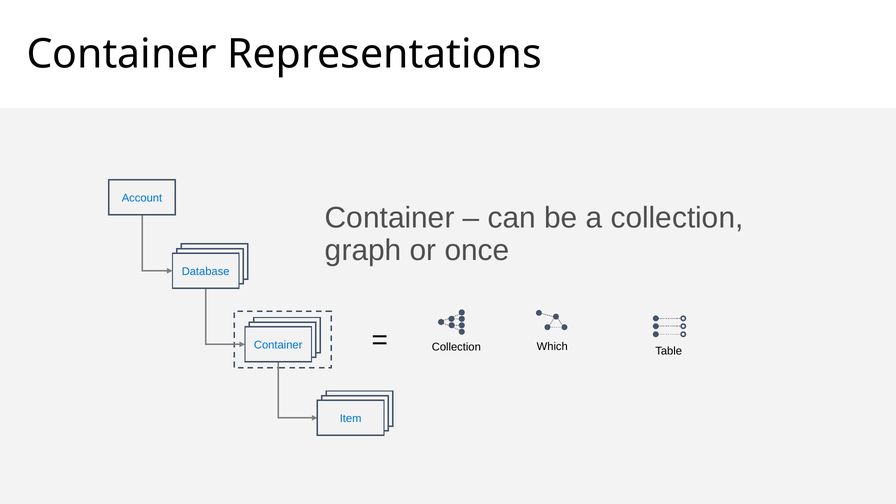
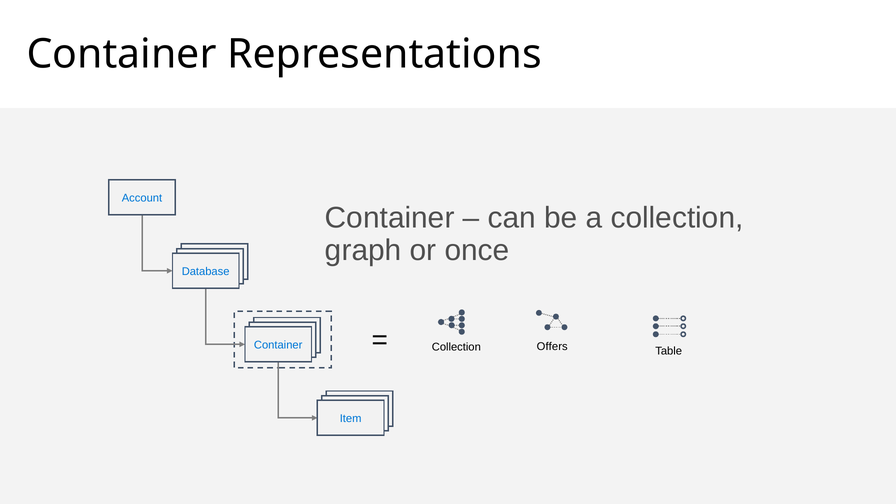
Which: Which -> Offers
